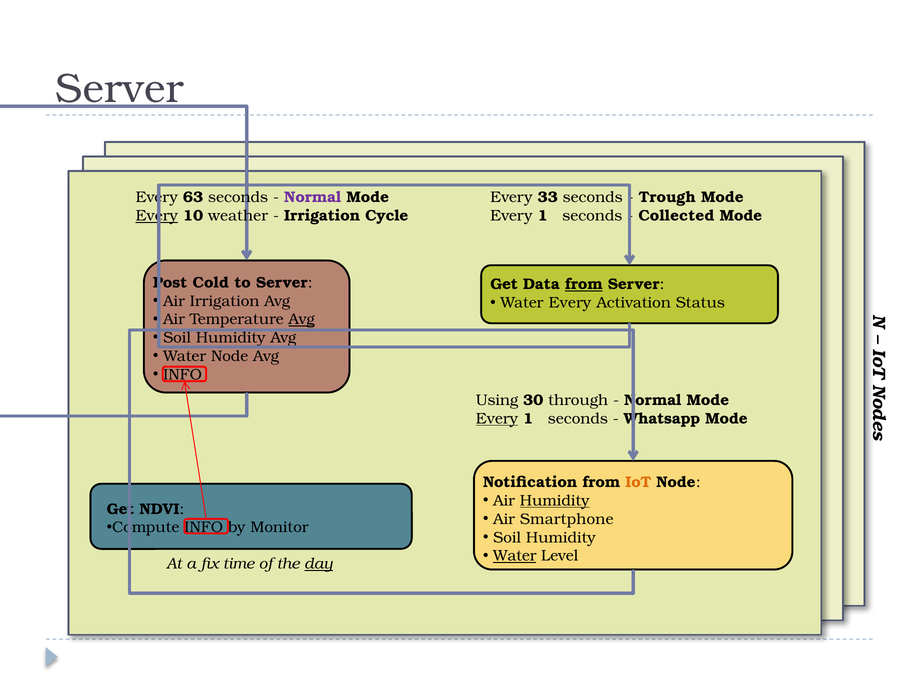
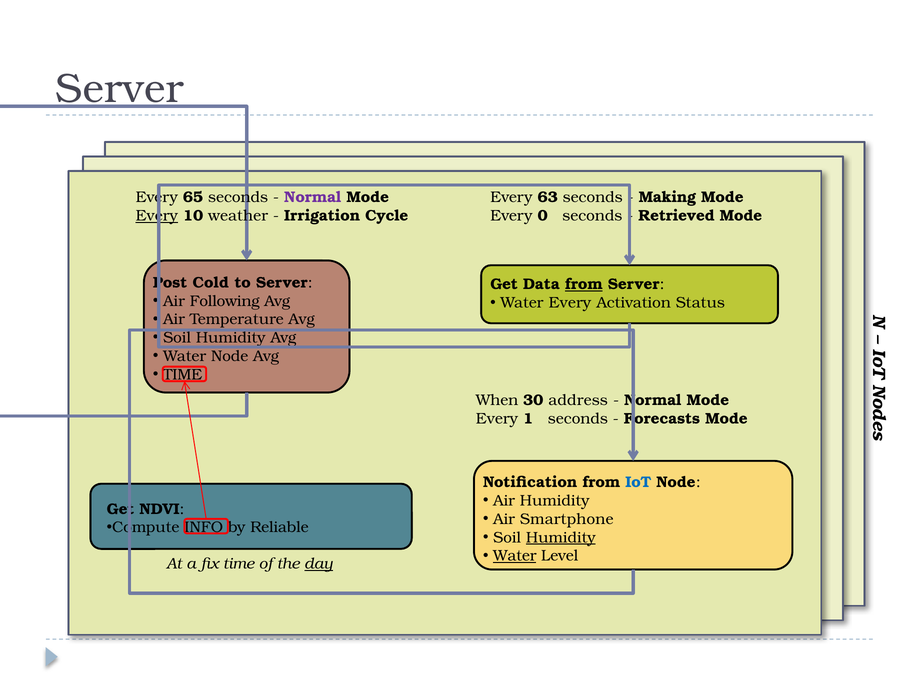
63: 63 -> 65
33: 33 -> 63
Trough: Trough -> Making
1 at (543, 216): 1 -> 0
Collected: Collected -> Retrieved
Air Irrigation: Irrigation -> Following
Avg at (302, 319) underline: present -> none
INFO at (183, 374): INFO -> TIME
Using: Using -> When
through: through -> address
Every at (497, 418) underline: present -> none
Whatsapp: Whatsapp -> Forecasts
IoT colour: orange -> blue
Humidity at (555, 500) underline: present -> none
Monitor: Monitor -> Reliable
Humidity at (561, 537) underline: none -> present
